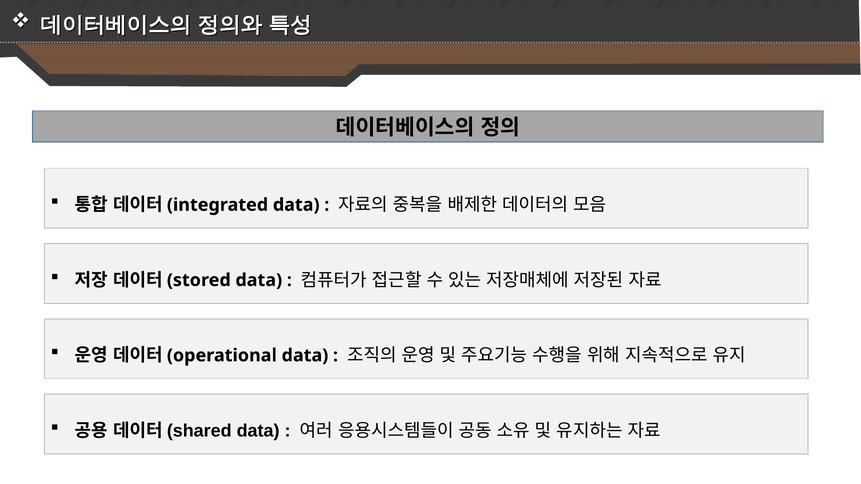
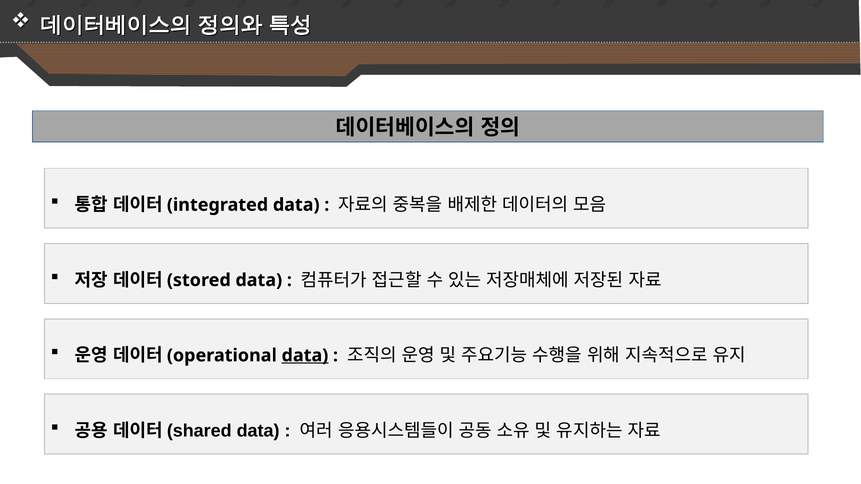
data at (305, 356) underline: none -> present
